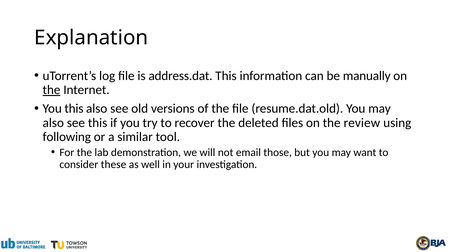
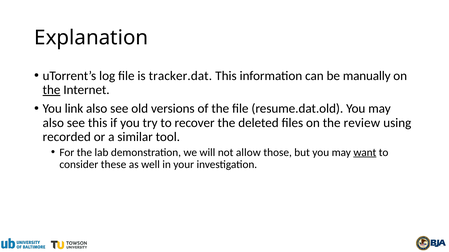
address.dat: address.dat -> tracker.dat
You this: this -> link
following: following -> recorded
email: email -> allow
want underline: none -> present
